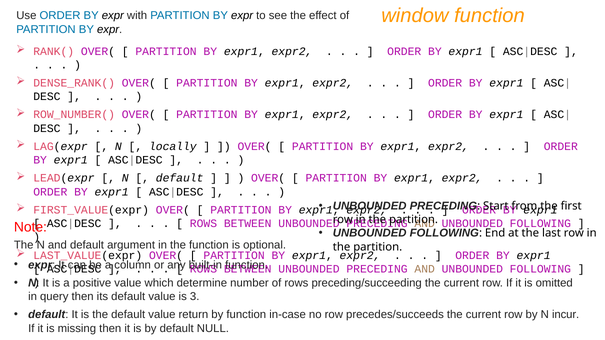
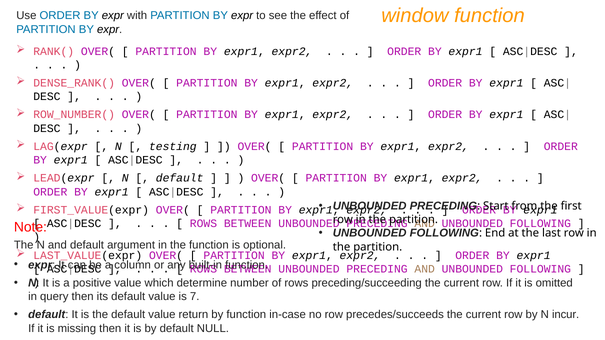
locally: locally -> testing
3: 3 -> 7
